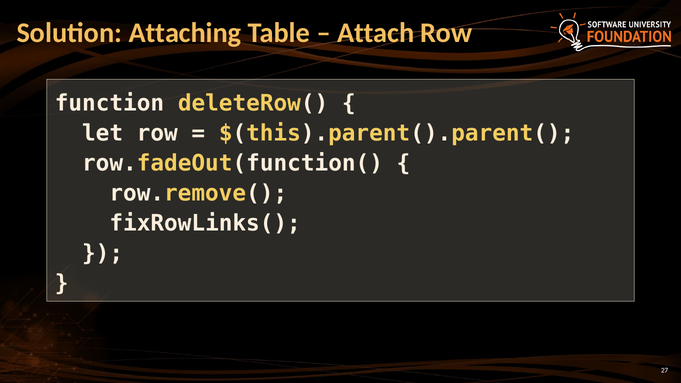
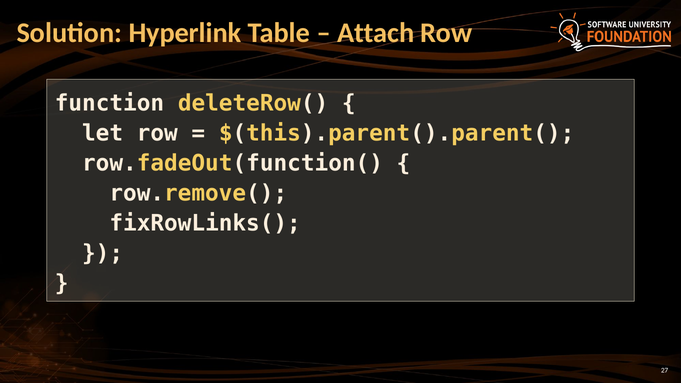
Attaching: Attaching -> Hyperlink
